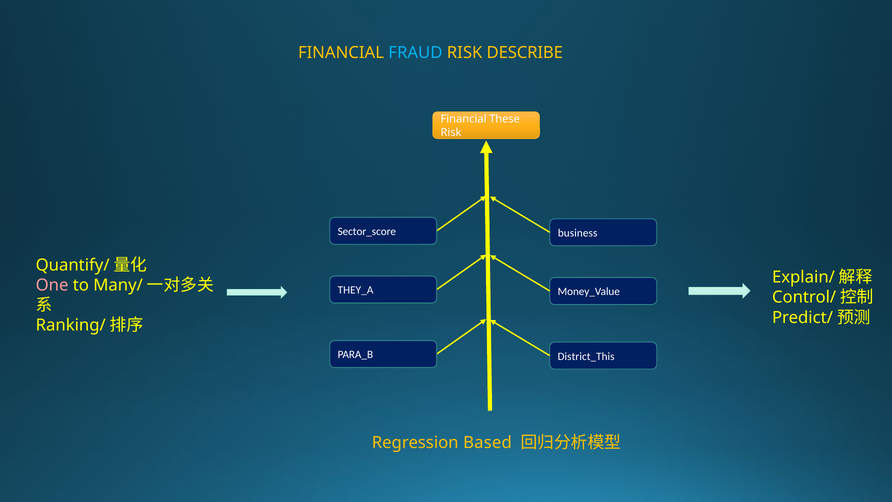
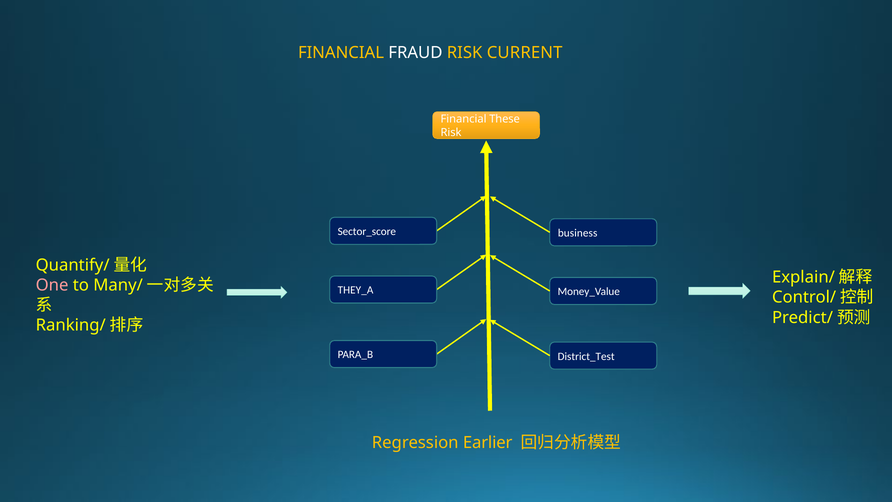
FRAUD colour: light blue -> white
DESCRIBE: DESCRIBE -> CURRENT
District_This: District_This -> District_Test
Based: Based -> Earlier
